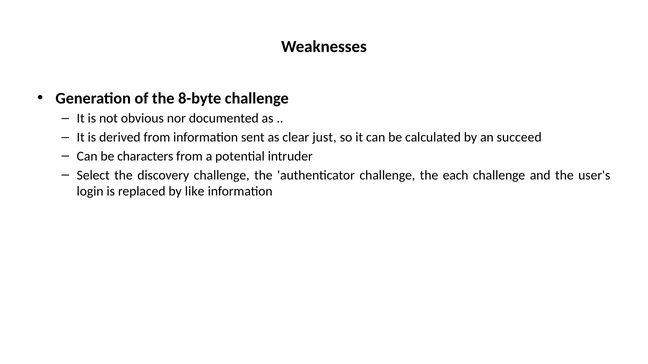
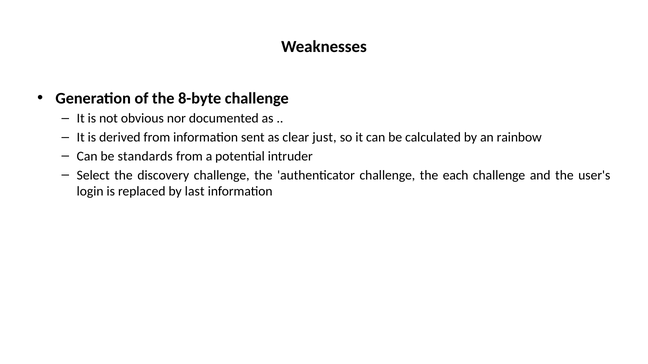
succeed: succeed -> rainbow
characters: characters -> standards
like: like -> last
